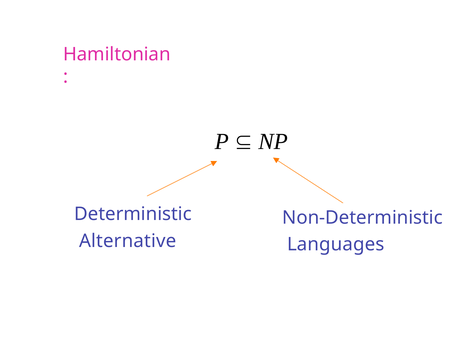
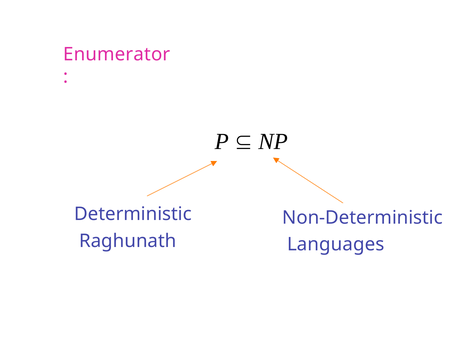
Hamiltonian: Hamiltonian -> Enumerator
Alternative: Alternative -> Raghunath
